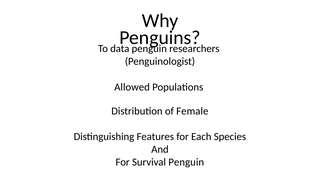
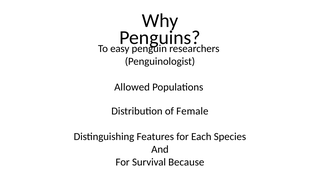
data: data -> easy
Survival Penguin: Penguin -> Because
